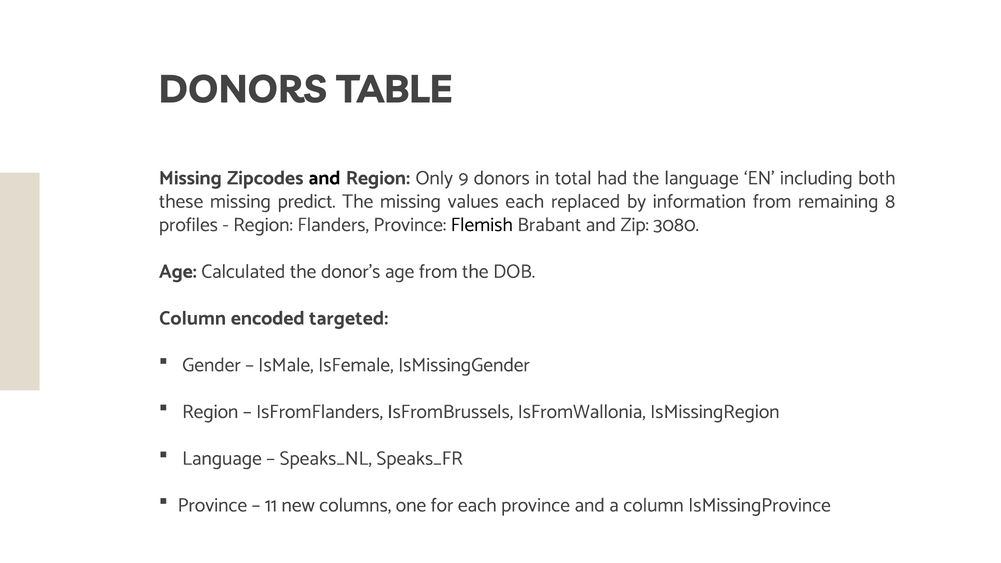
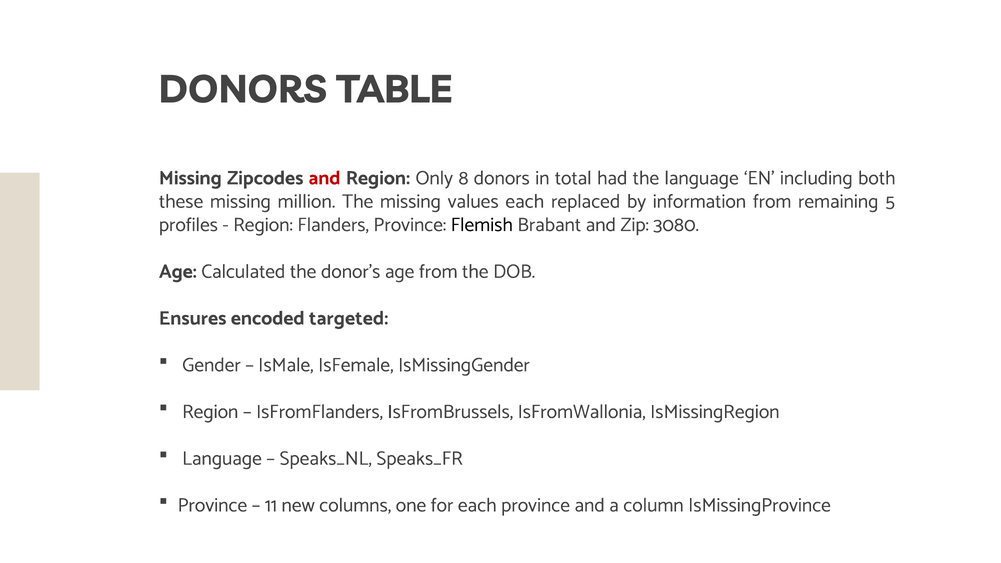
and at (325, 178) colour: black -> red
9: 9 -> 8
predict: predict -> million
8: 8 -> 5
Column at (193, 318): Column -> Ensures
